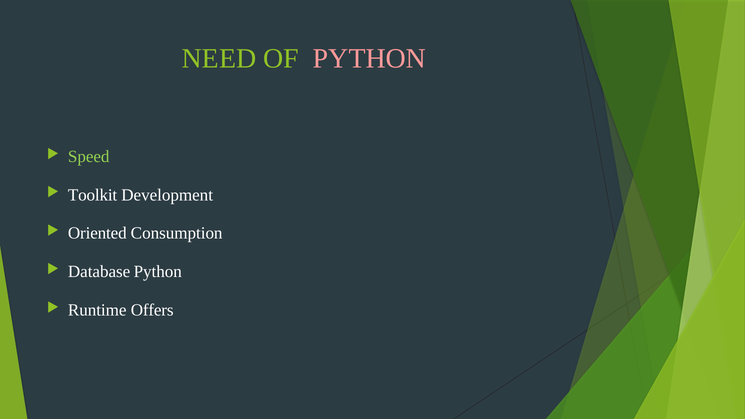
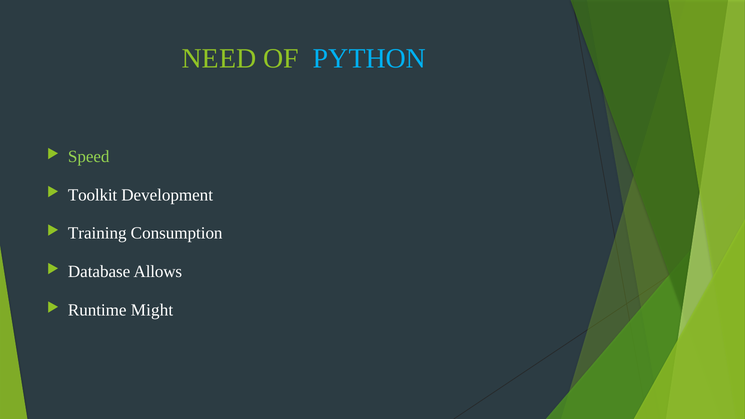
PYTHON at (369, 59) colour: pink -> light blue
Oriented: Oriented -> Training
Database Python: Python -> Allows
Offers: Offers -> Might
